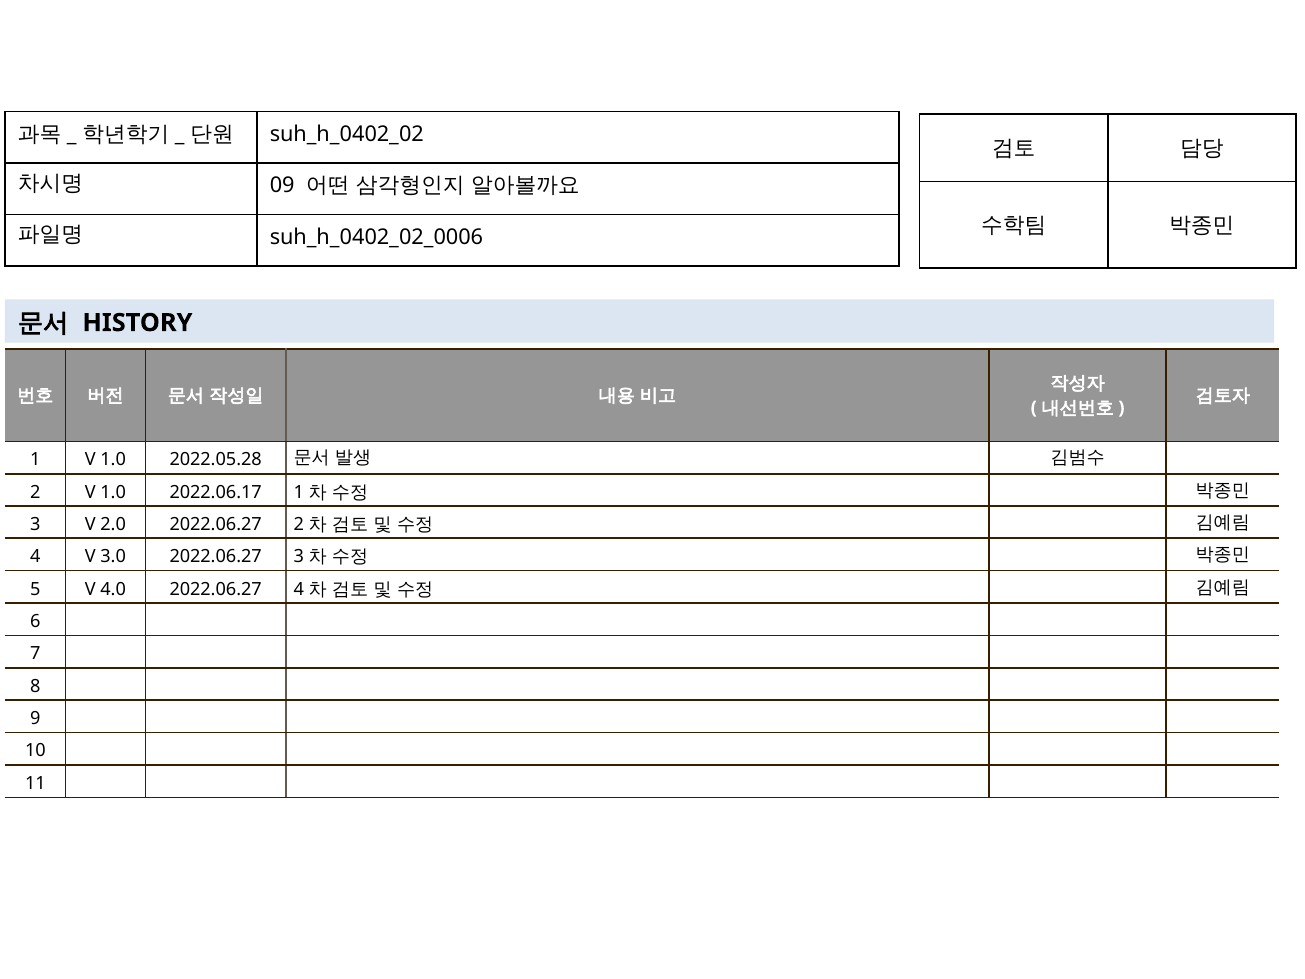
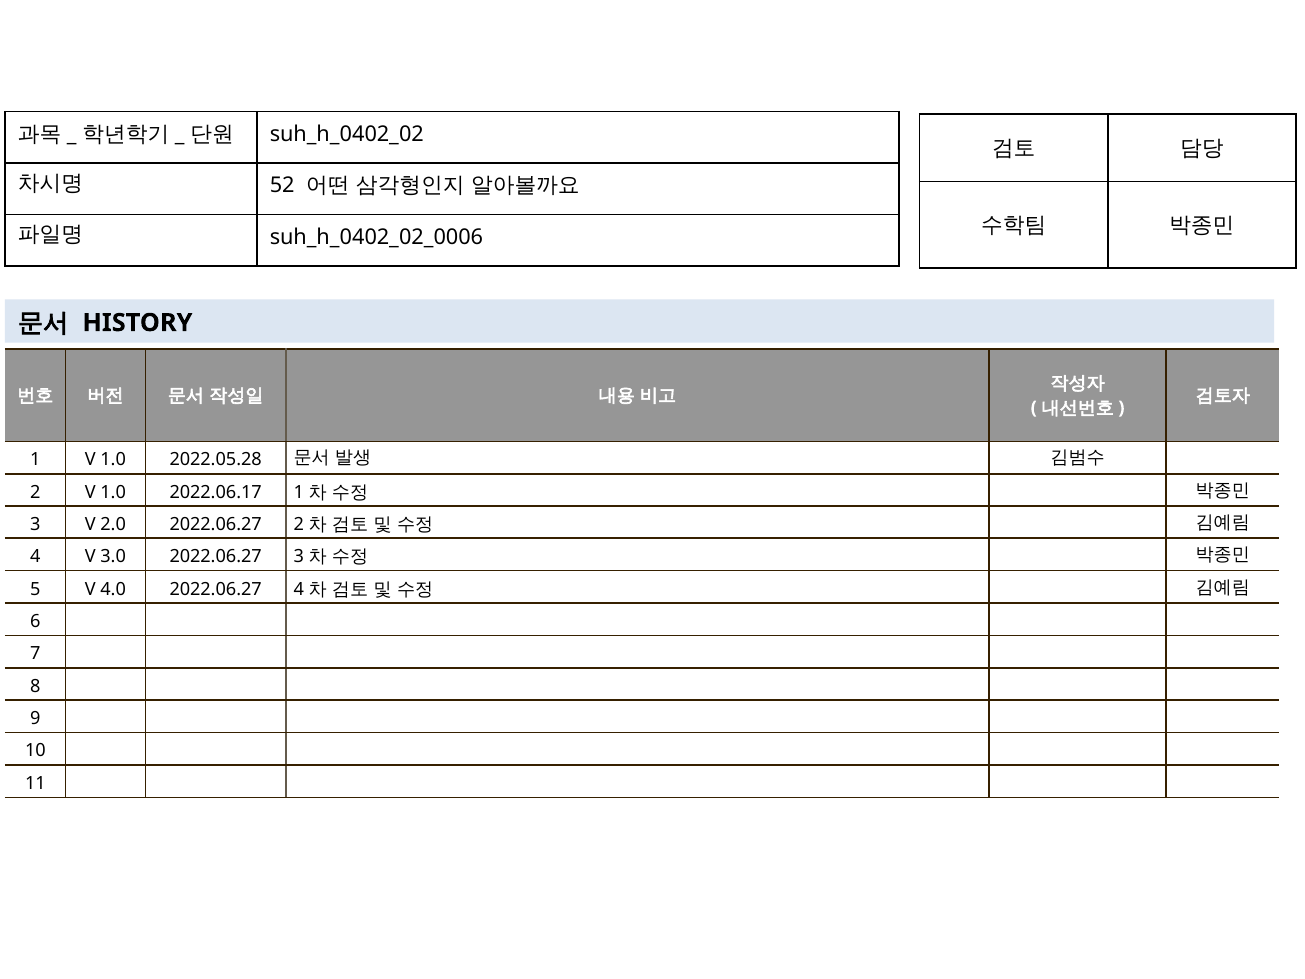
09: 09 -> 52
